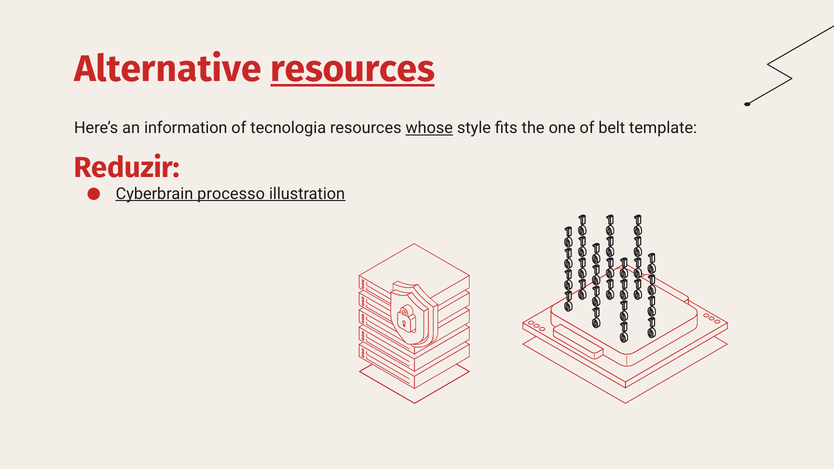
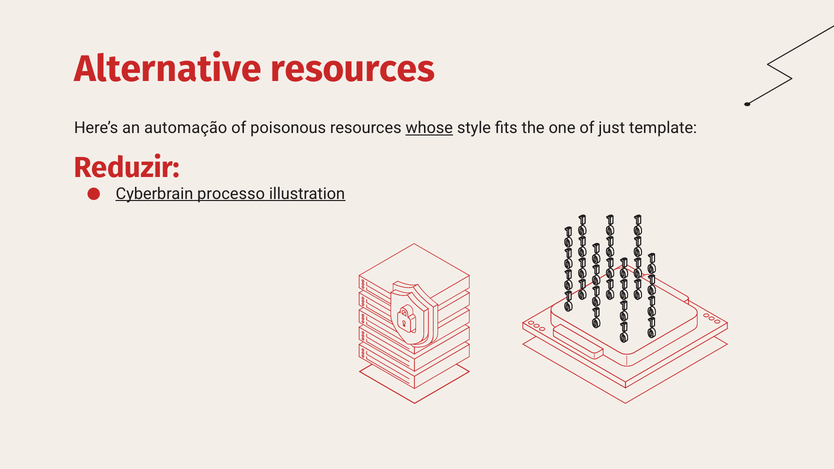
resources at (353, 69) underline: present -> none
information: information -> automação
tecnologia: tecnologia -> poisonous
belt: belt -> just
